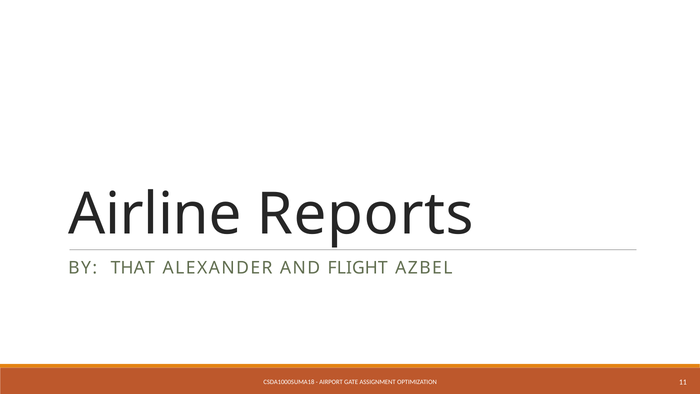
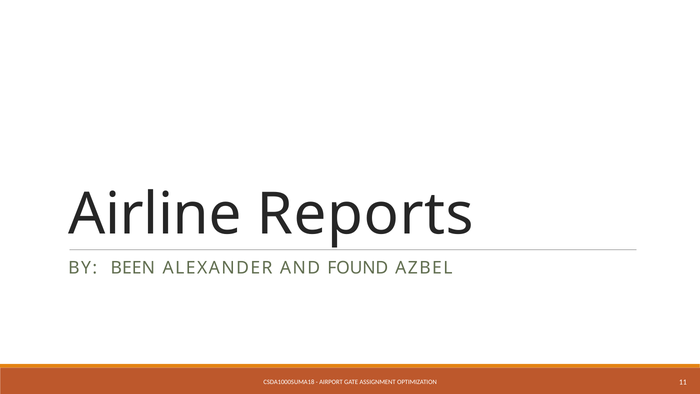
THAT: THAT -> BEEN
FLIGHT: FLIGHT -> FOUND
